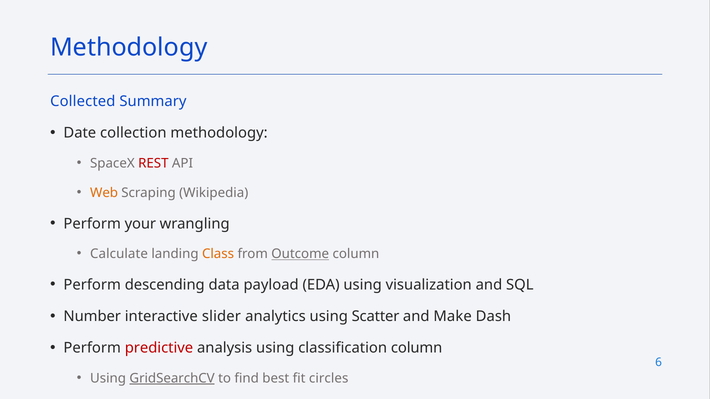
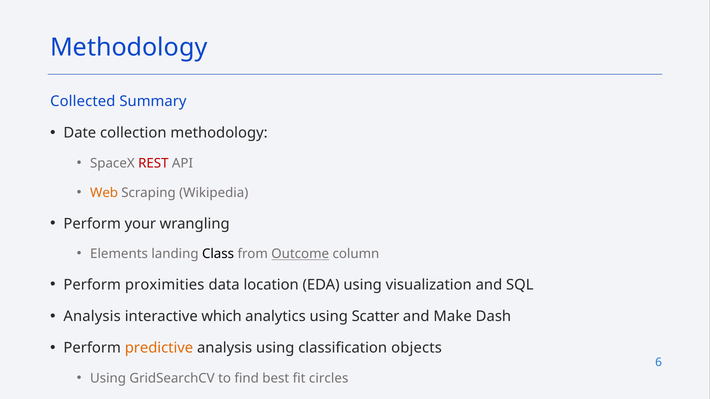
Calculate: Calculate -> Elements
Class colour: orange -> black
descending: descending -> proximities
payload: payload -> location
Number at (92, 317): Number -> Analysis
slider: slider -> which
predictive colour: red -> orange
classification column: column -> objects
GridSearchCV underline: present -> none
